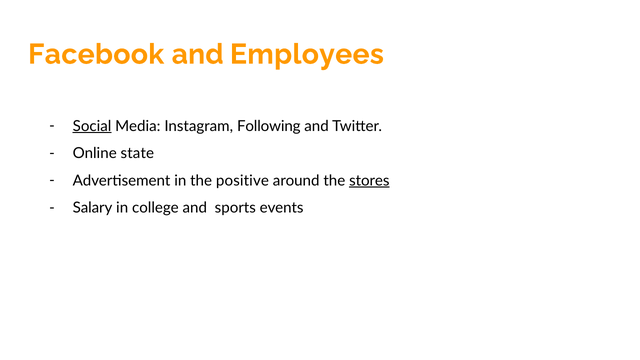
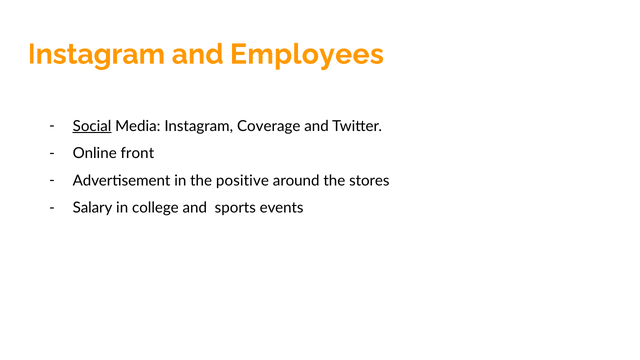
Facebook at (96, 54): Facebook -> Instagram
Following: Following -> Coverage
state: state -> front
stores underline: present -> none
